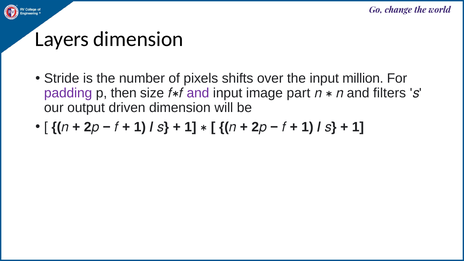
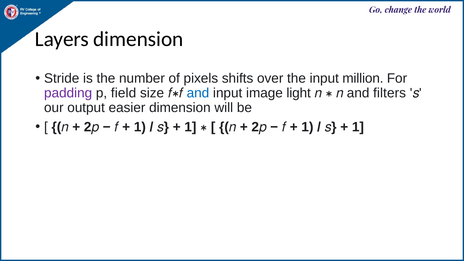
then: then -> field
and at (198, 93) colour: purple -> blue
part: part -> light
driven: driven -> easier
